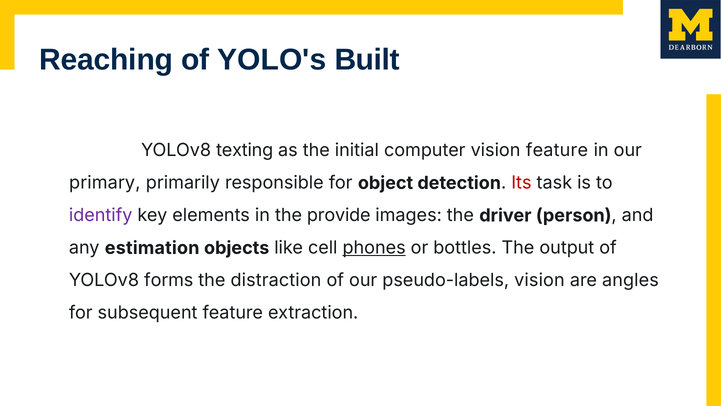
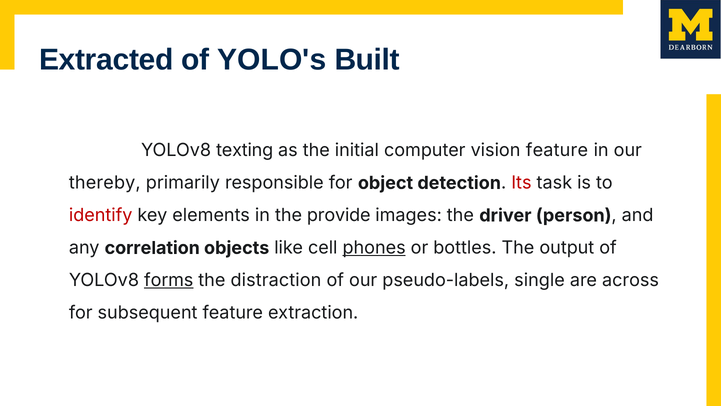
Reaching: Reaching -> Extracted
primary: primary -> thereby
identify colour: purple -> red
estimation: estimation -> correlation
forms underline: none -> present
pseudo-labels vision: vision -> single
angles: angles -> across
